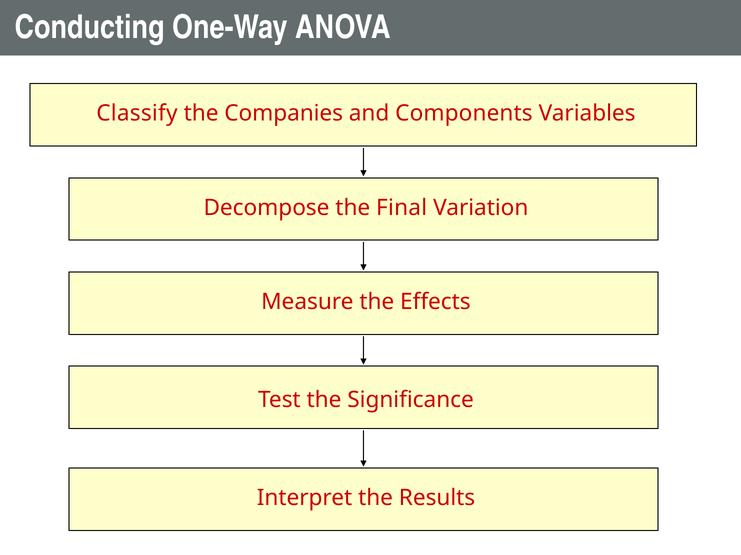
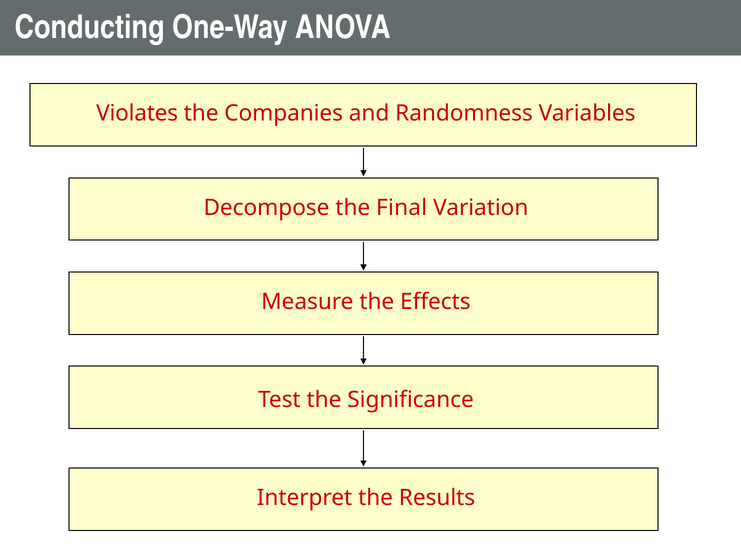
Classify: Classify -> Violates
Components: Components -> Randomness
